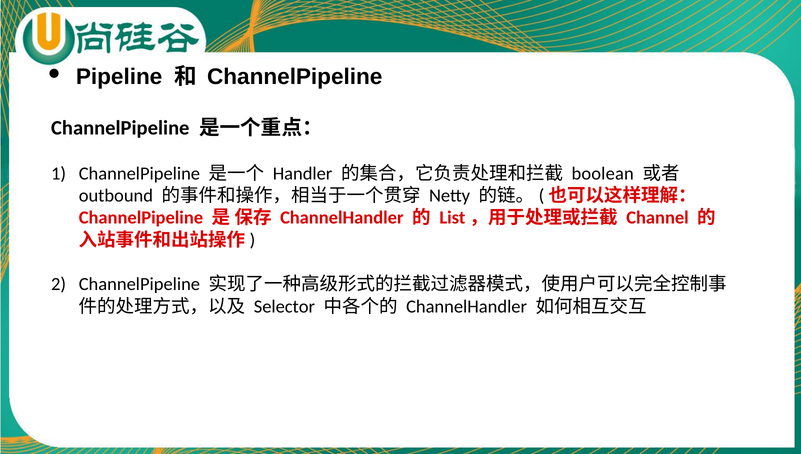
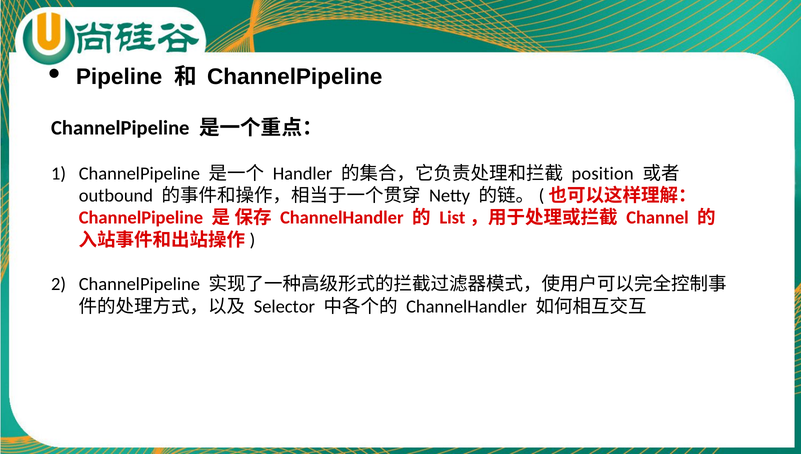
boolean: boolean -> position
